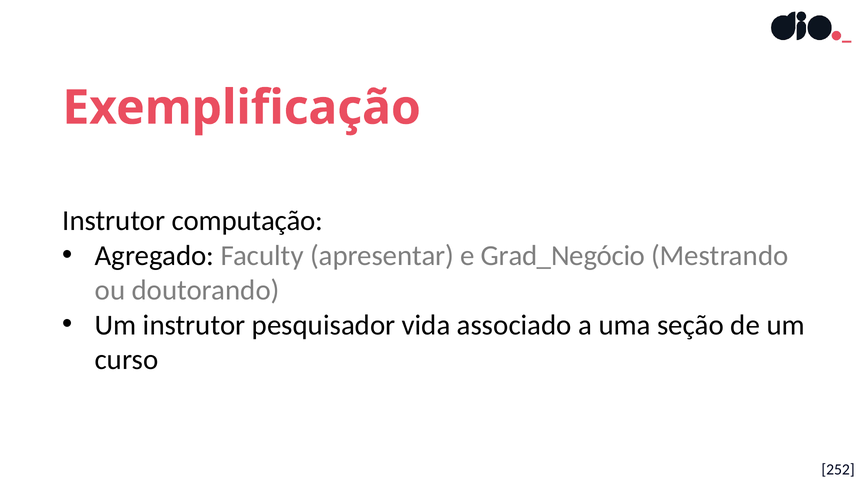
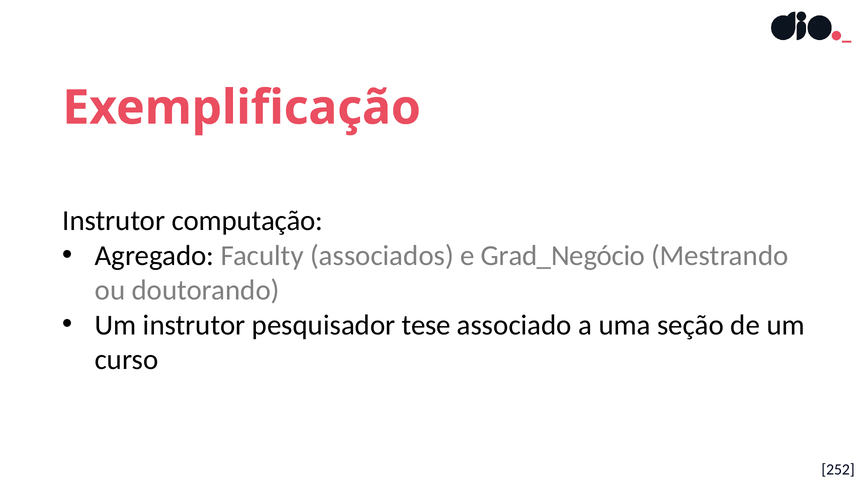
apresentar: apresentar -> associados
vida: vida -> tese
